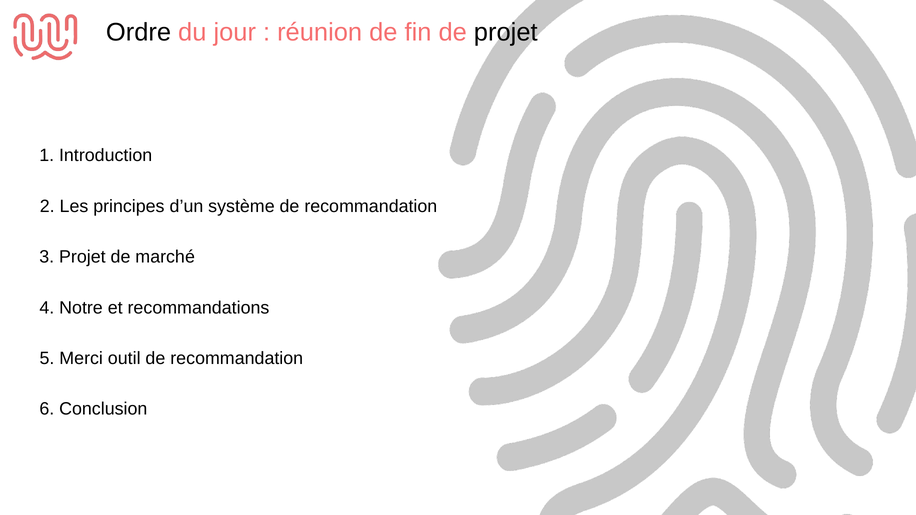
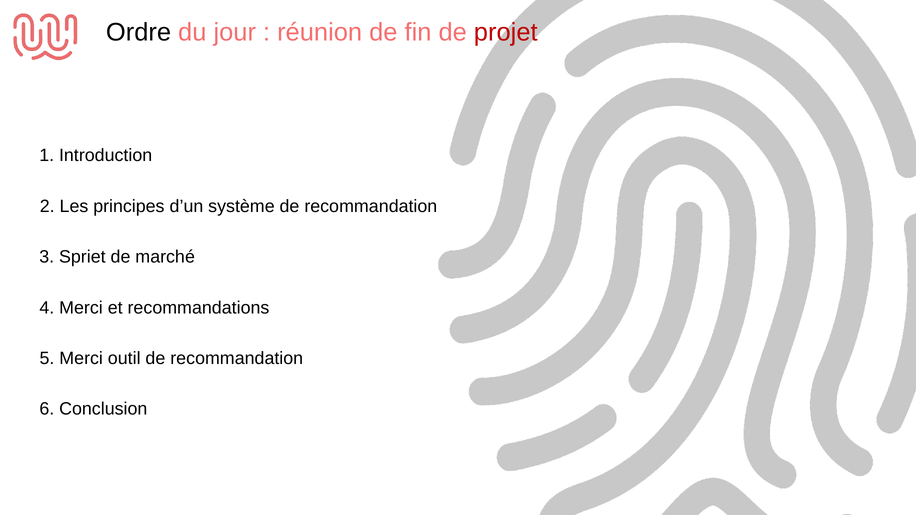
projet at (506, 32) colour: black -> red
3 Projet: Projet -> Spriet
4 Notre: Notre -> Merci
